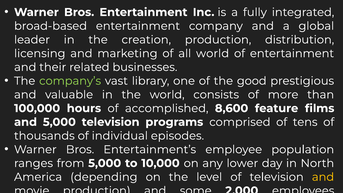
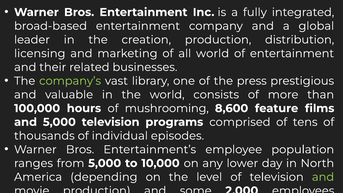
good: good -> press
accomplished: accomplished -> mushrooming
and at (323, 177) colour: yellow -> light green
